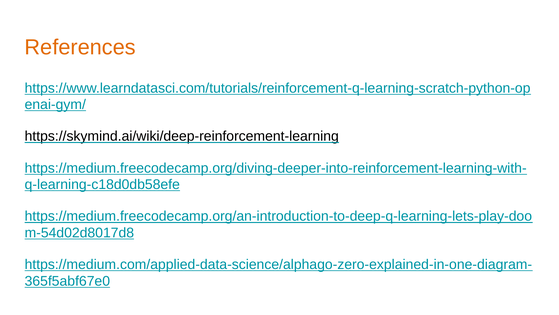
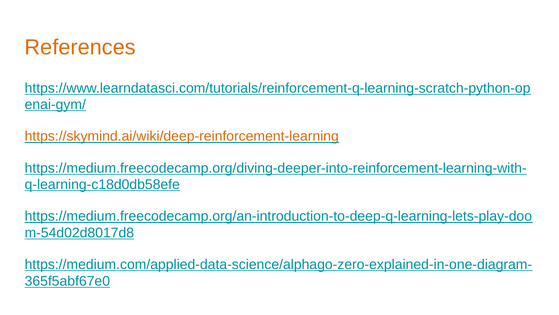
https://skymind.ai/wiki/deep-reinforcement-learning colour: black -> orange
